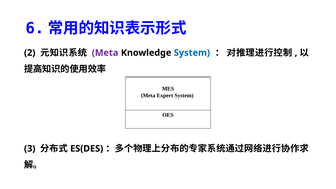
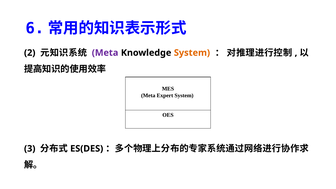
System at (192, 53) colour: blue -> orange
